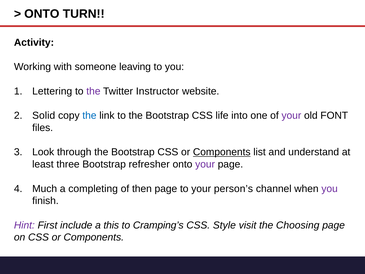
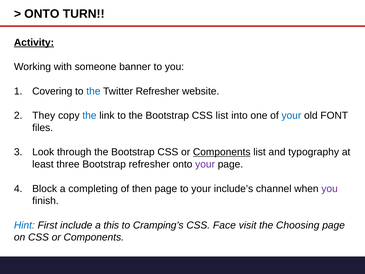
Activity underline: none -> present
leaving: leaving -> banner
Lettering: Lettering -> Covering
the at (93, 91) colour: purple -> blue
Twitter Instructor: Instructor -> Refresher
Solid: Solid -> They
CSS life: life -> list
your at (291, 115) colour: purple -> blue
understand: understand -> typography
Much: Much -> Block
person’s: person’s -> include’s
Hint colour: purple -> blue
Style: Style -> Face
